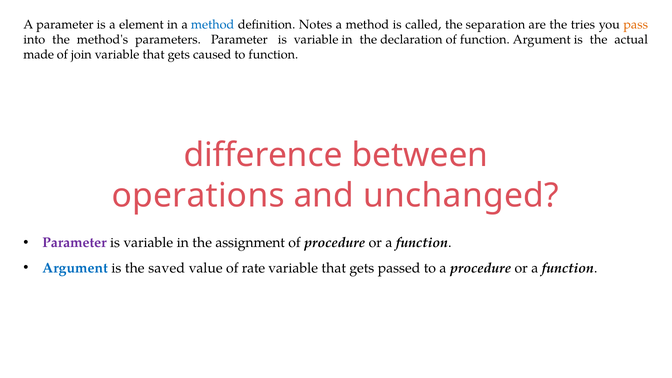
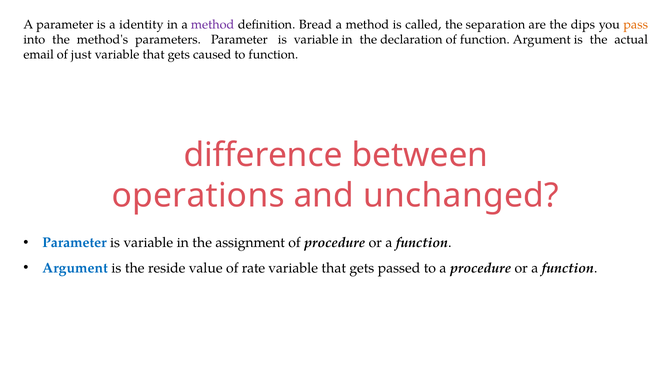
element: element -> identity
method at (213, 25) colour: blue -> purple
Notes: Notes -> Bread
tries: tries -> dips
made: made -> email
join: join -> just
Parameter at (74, 243) colour: purple -> blue
saved: saved -> reside
